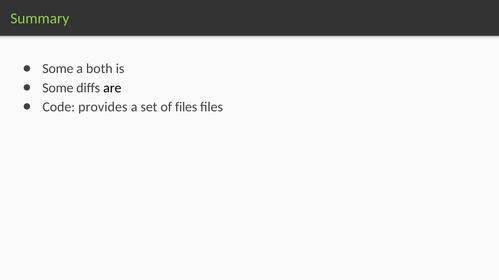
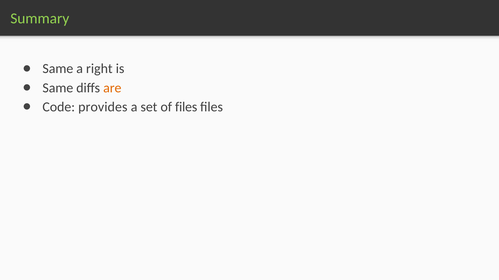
Some at (58, 69): Some -> Same
both: both -> right
Some at (58, 88): Some -> Same
are colour: black -> orange
